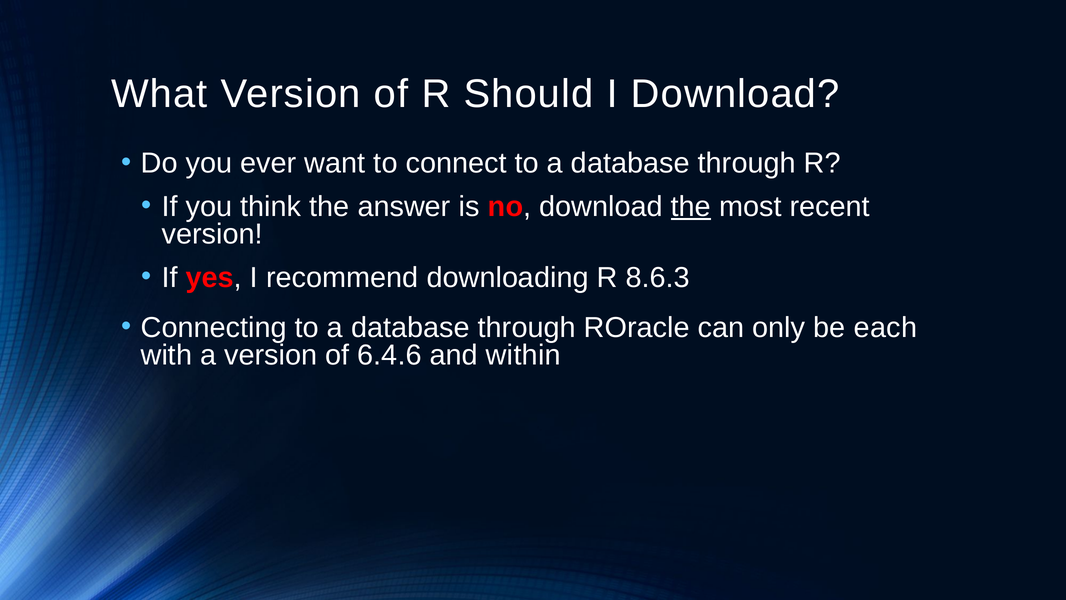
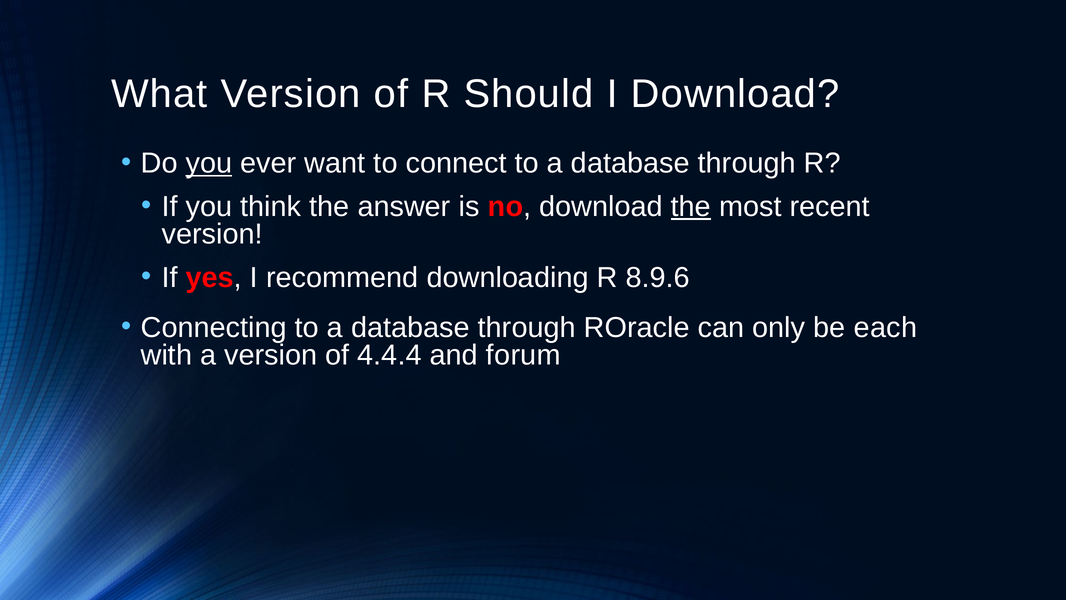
you at (209, 163) underline: none -> present
8.6.3: 8.6.3 -> 8.9.6
6.4.6: 6.4.6 -> 4.4.4
within: within -> forum
